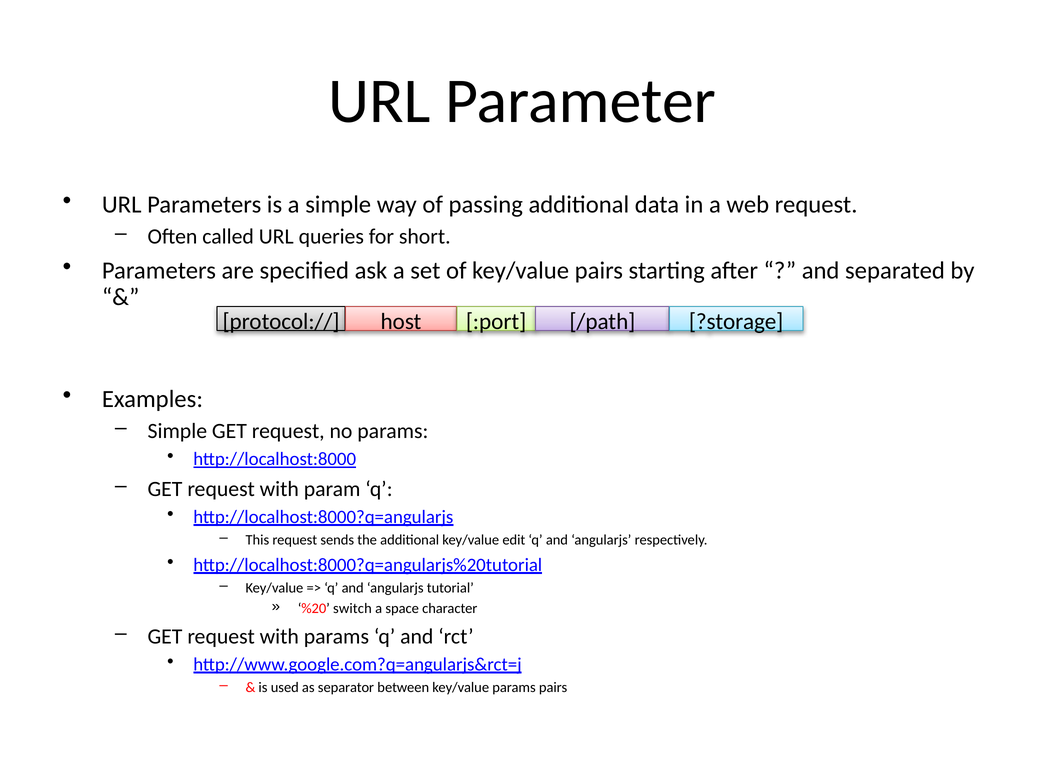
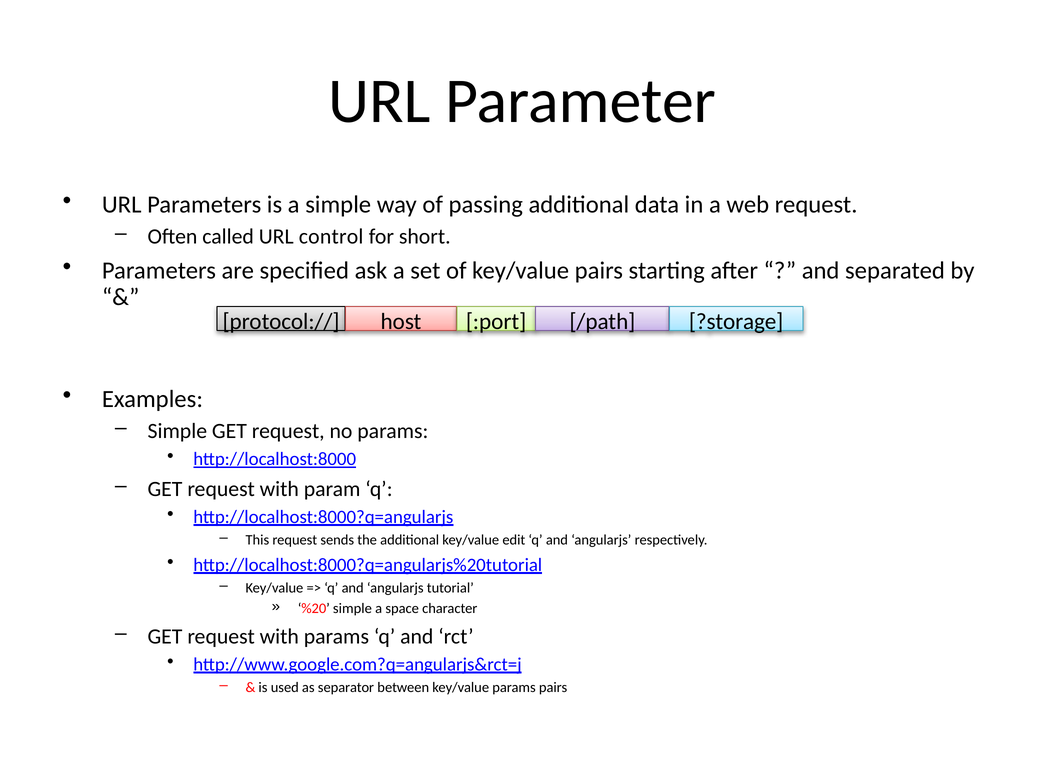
queries: queries -> control
%20 switch: switch -> simple
